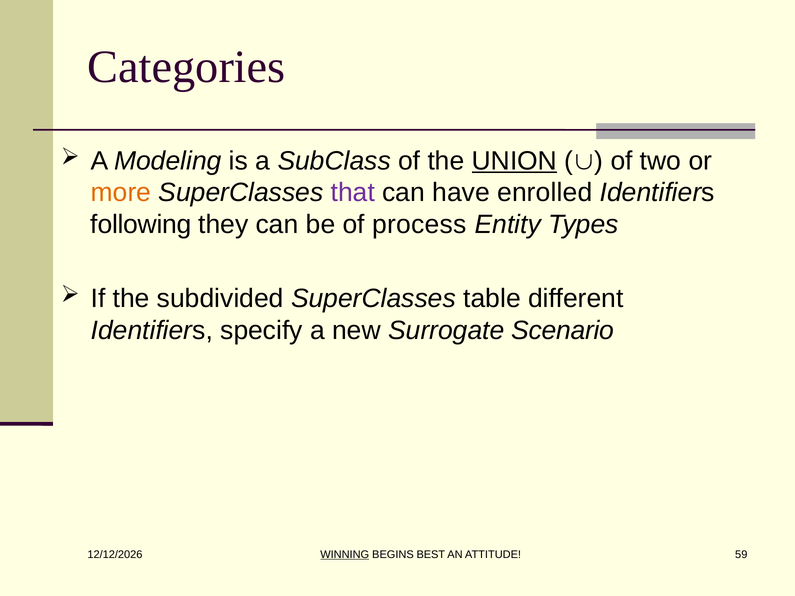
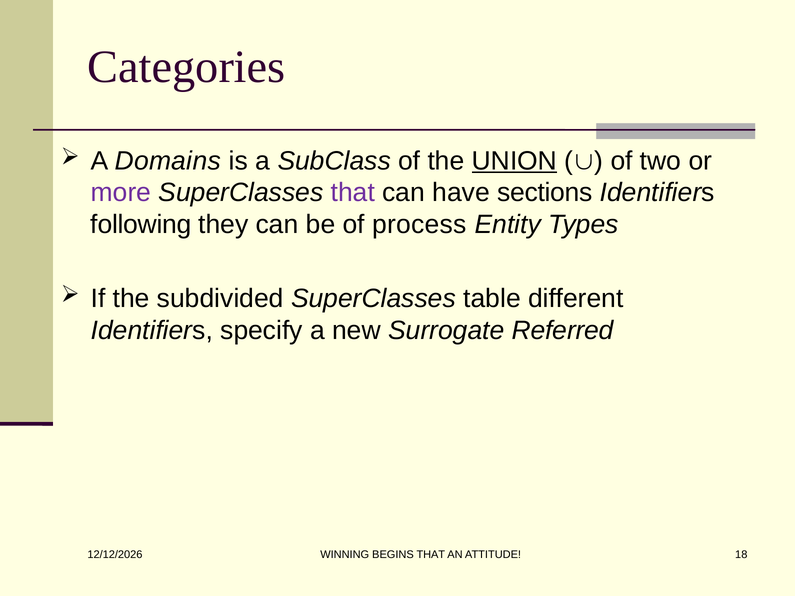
Modeling: Modeling -> Domains
more colour: orange -> purple
enrolled: enrolled -> sections
Scenario: Scenario -> Referred
WINNING underline: present -> none
BEGINS BEST: BEST -> THAT
59: 59 -> 18
